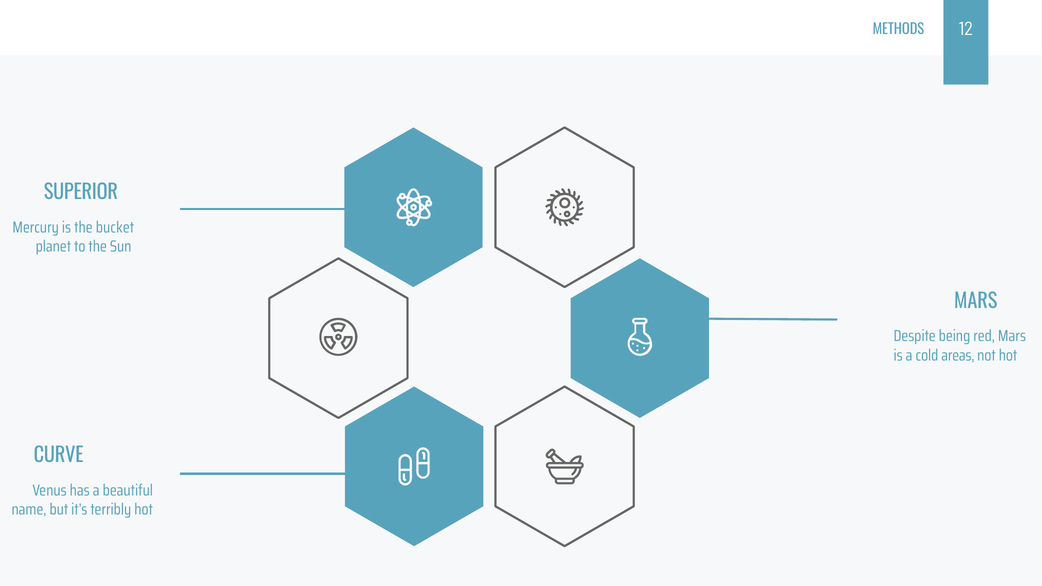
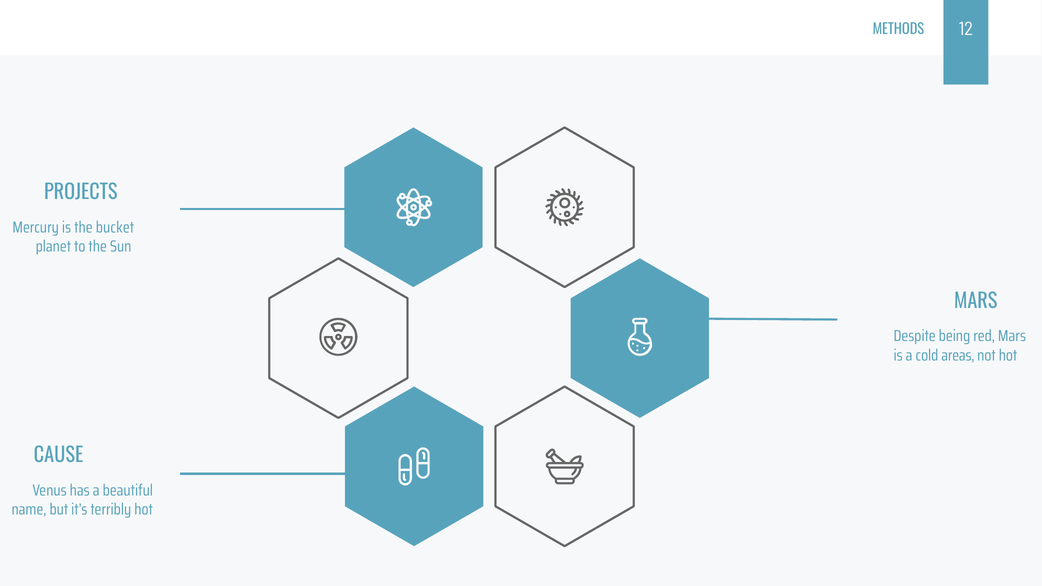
SUPERIOR: SUPERIOR -> PROJECTS
CURVE: CURVE -> CAUSE
